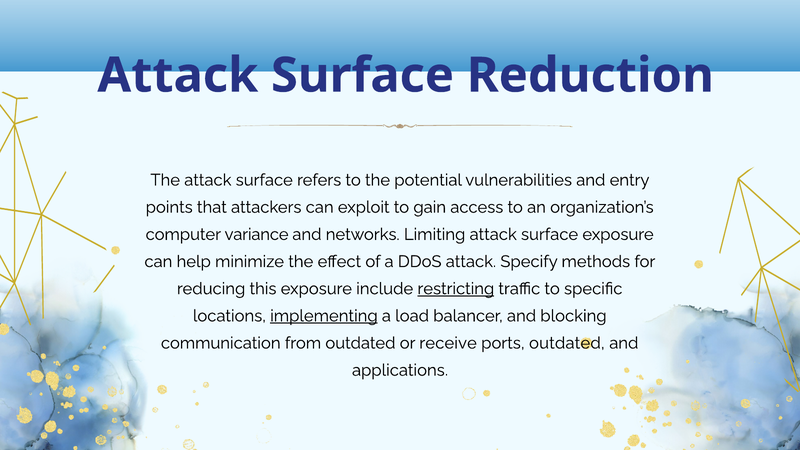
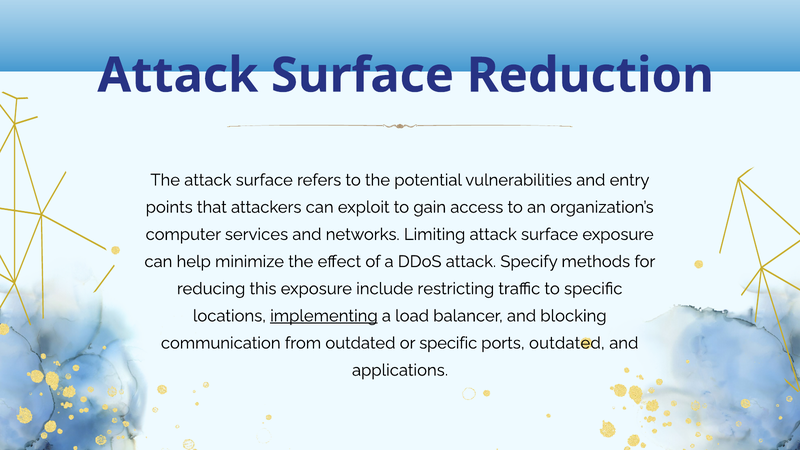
variance: variance -> services
restricting underline: present -> none
or receive: receive -> specific
